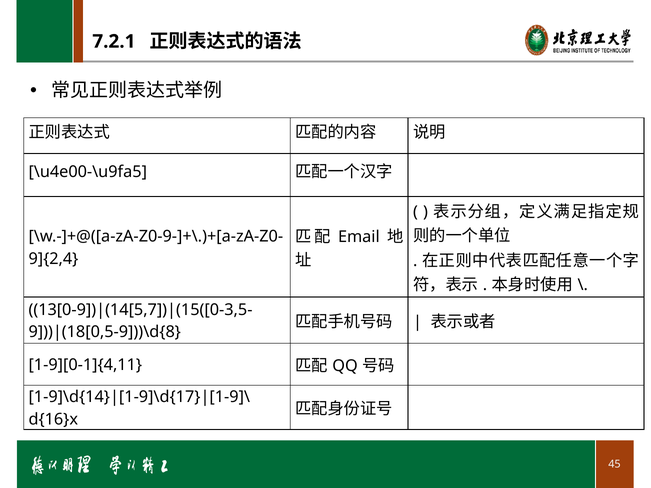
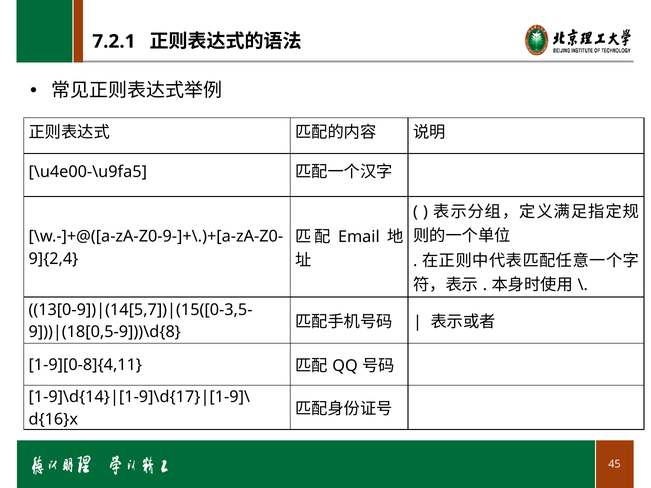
1-9][0-1]{4,11: 1-9][0-1]{4,11 -> 1-9][0-8]{4,11
